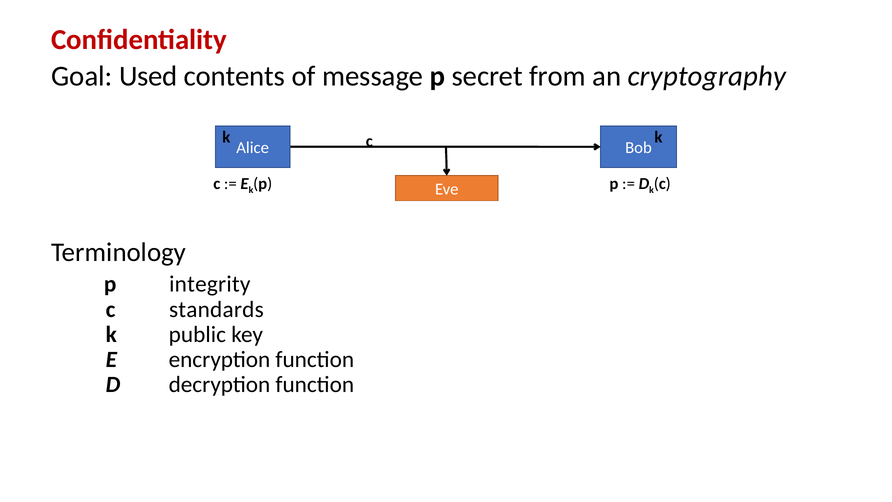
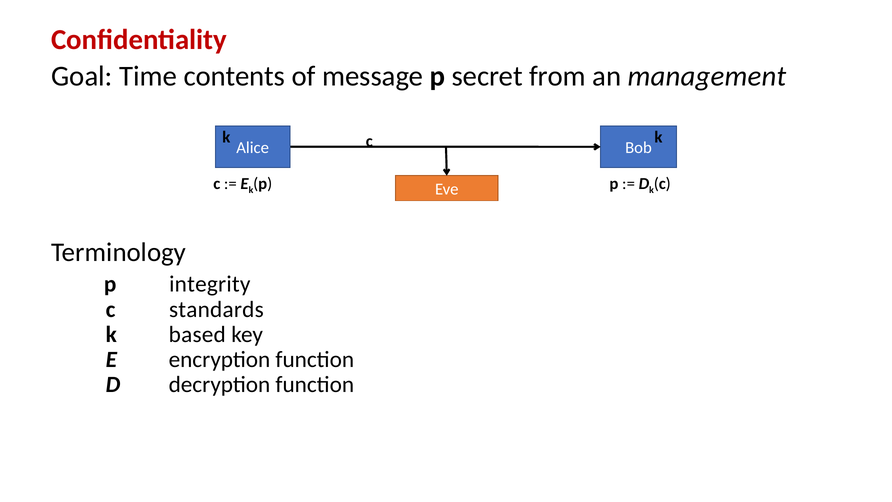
Used: Used -> Time
cryptography: cryptography -> management
public: public -> based
